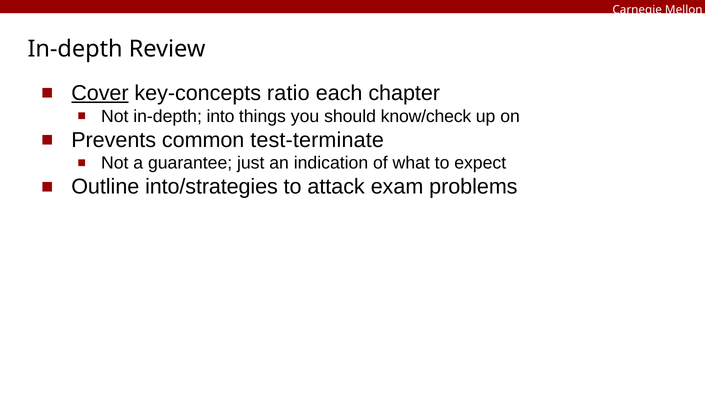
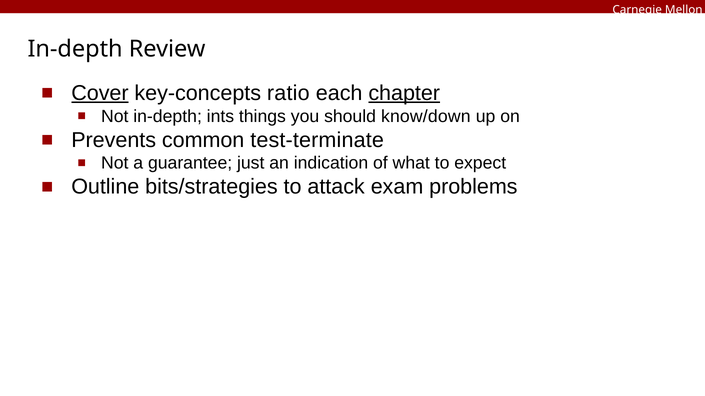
chapter underline: none -> present
into: into -> ints
know/check: know/check -> know/down
into/strategies: into/strategies -> bits/strategies
